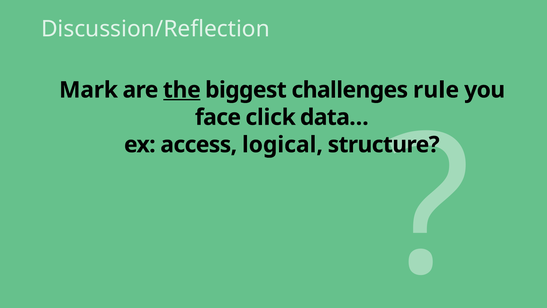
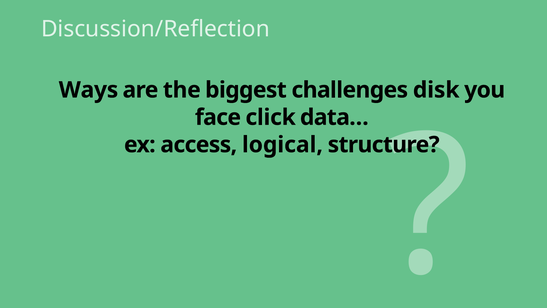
Mark: Mark -> Ways
the underline: present -> none
rule: rule -> disk
